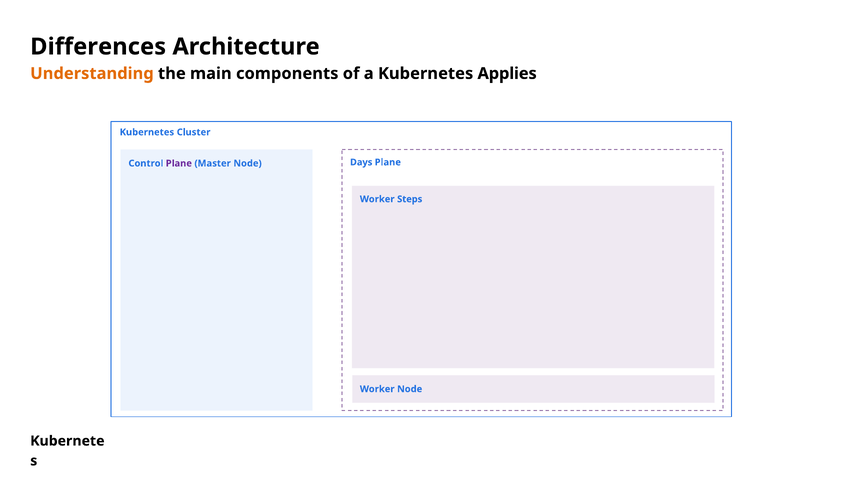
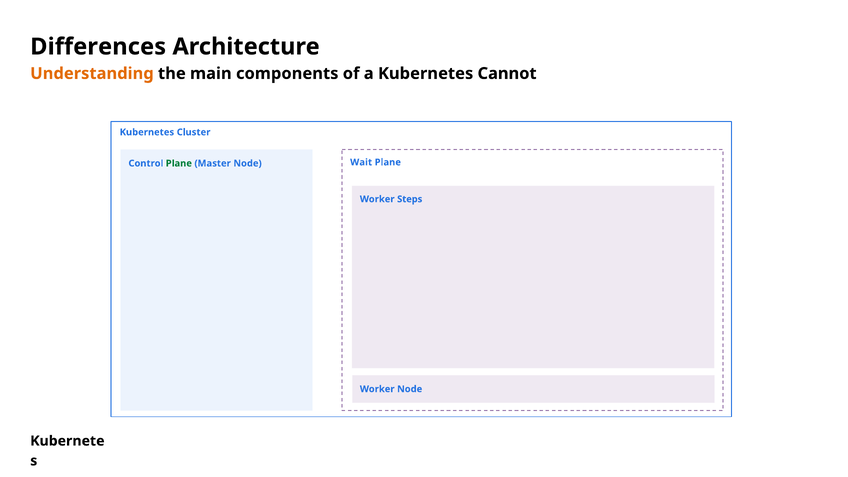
Applies: Applies -> Cannot
Plane at (179, 163) colour: purple -> green
Days: Days -> Wait
